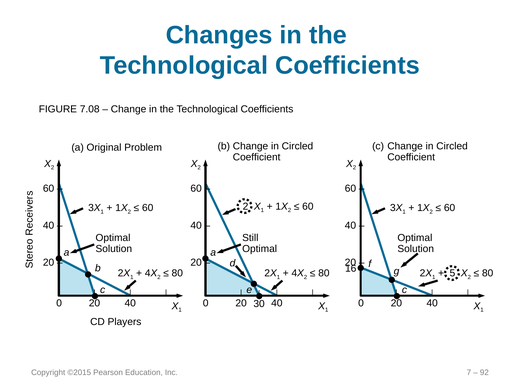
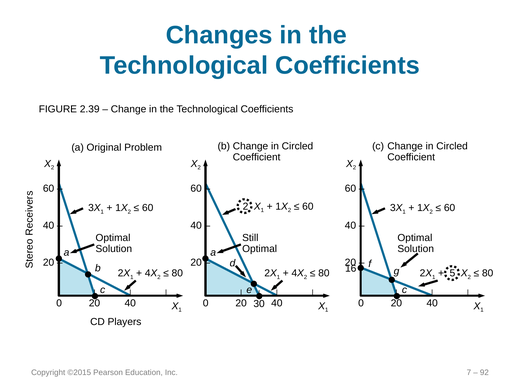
7.08: 7.08 -> 2.39
